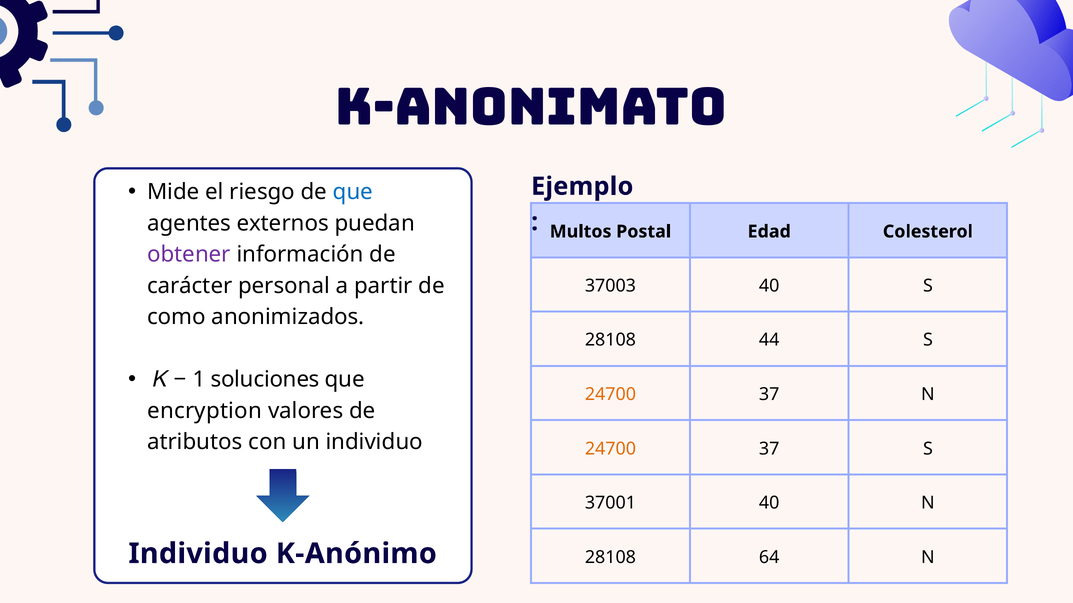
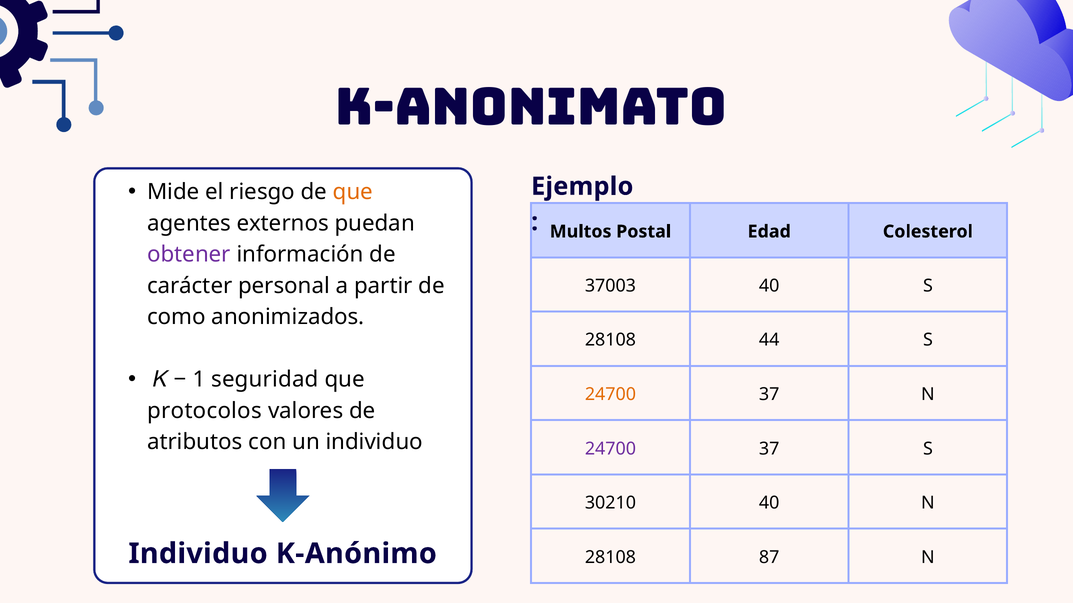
que at (353, 192) colour: blue -> orange
soluciones: soluciones -> seguridad
encryption: encryption -> protocolos
24700 at (610, 449) colour: orange -> purple
37001: 37001 -> 30210
64: 64 -> 87
